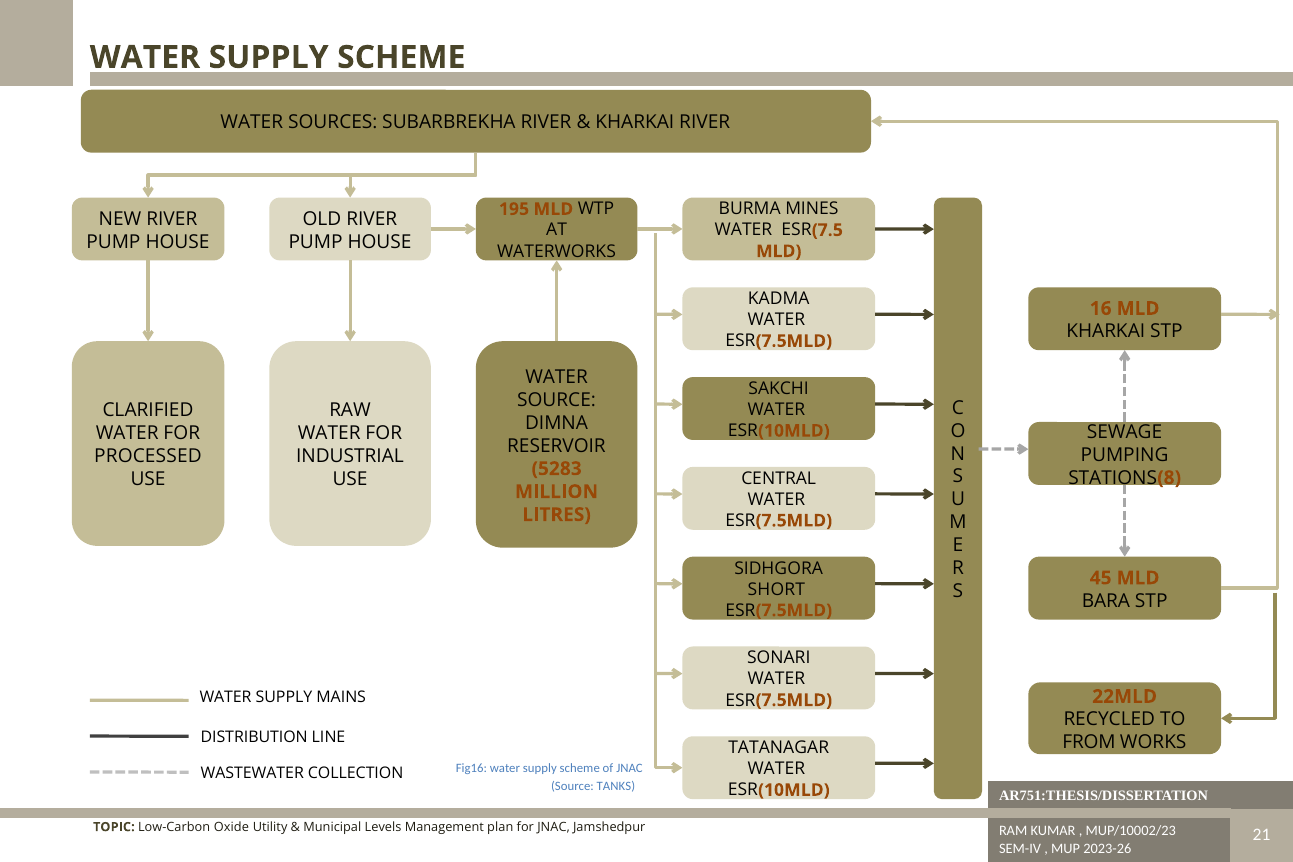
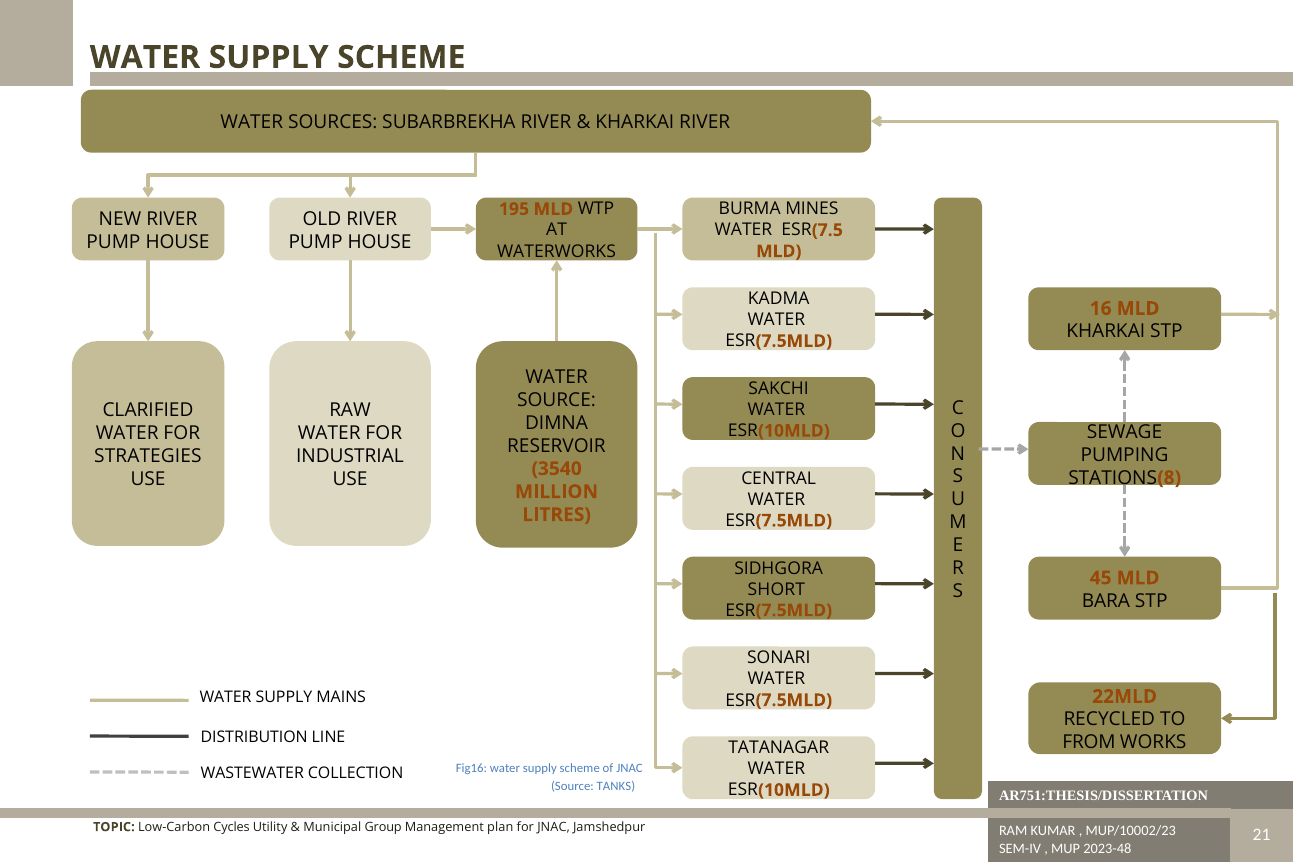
PROCESSED: PROCESSED -> STRATEGIES
5283: 5283 -> 3540
Oxide: Oxide -> Cycles
Levels: Levels -> Group
2023-26: 2023-26 -> 2023-48
